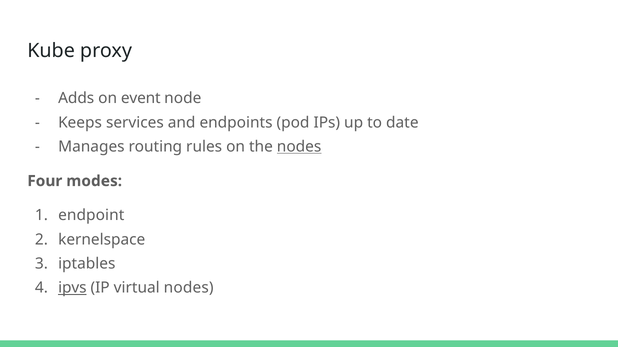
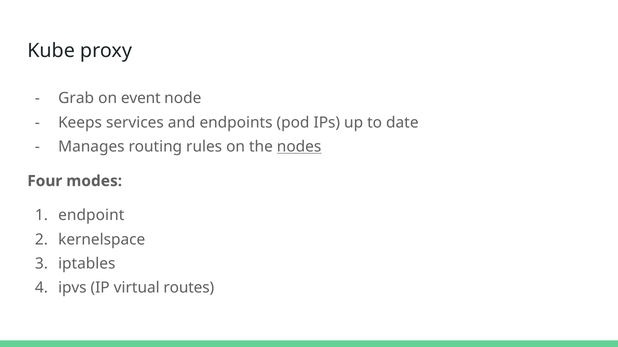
Adds: Adds -> Grab
ipvs underline: present -> none
virtual nodes: nodes -> routes
